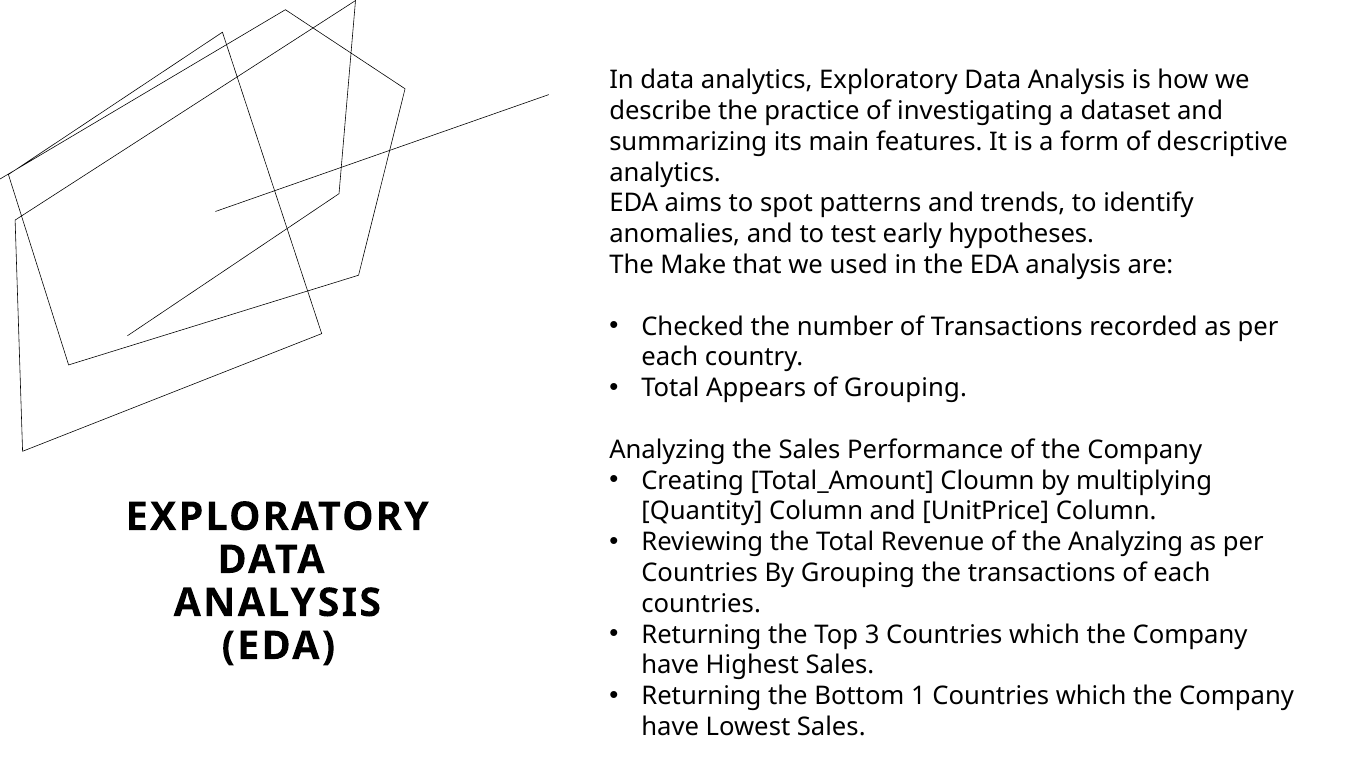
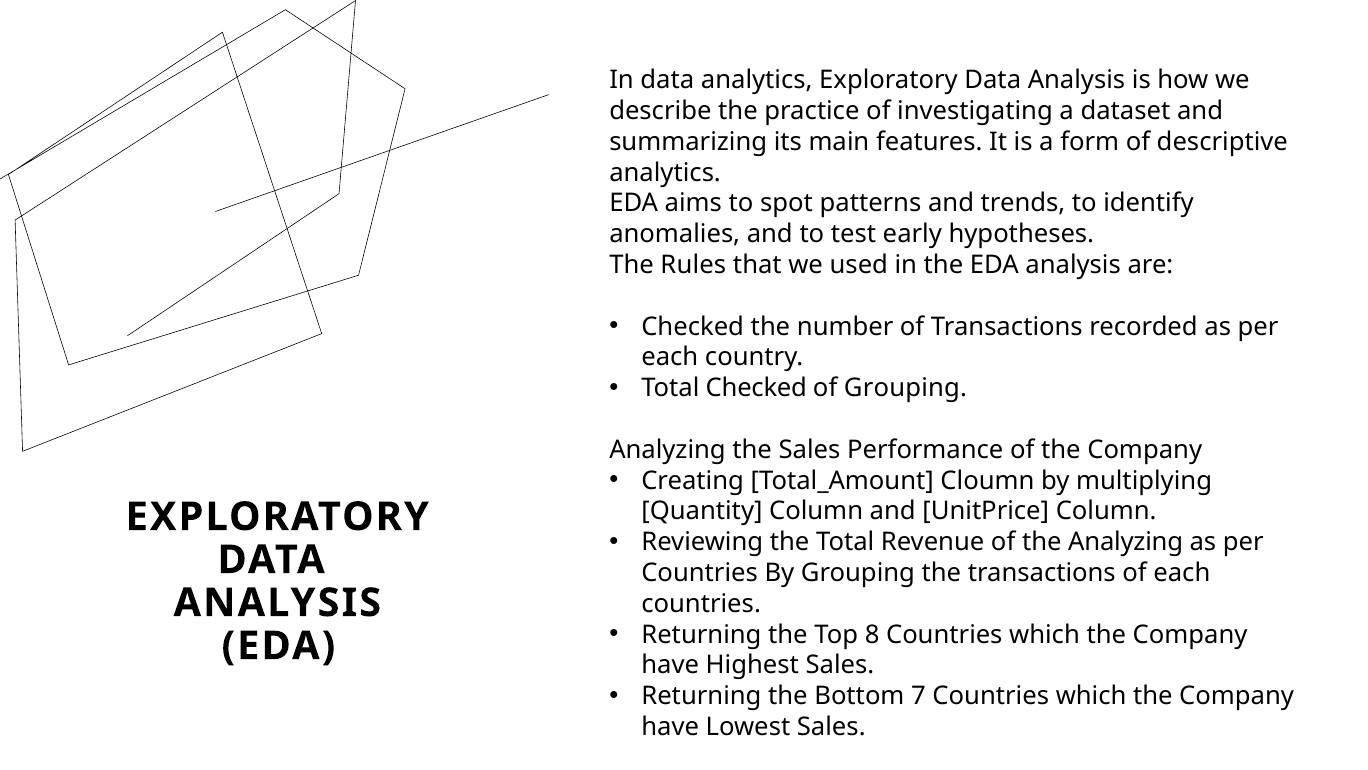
Make: Make -> Rules
Total Appears: Appears -> Checked
3: 3 -> 8
1: 1 -> 7
